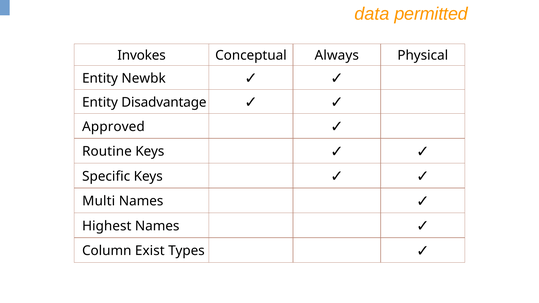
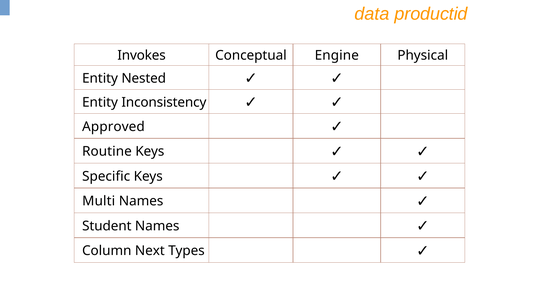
permitted: permitted -> productid
Always: Always -> Engine
Newbk: Newbk -> Nested
Disadvantage: Disadvantage -> Inconsistency
Highest: Highest -> Student
Exist: Exist -> Next
